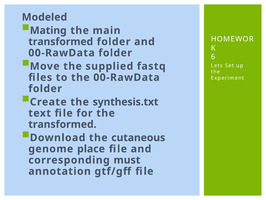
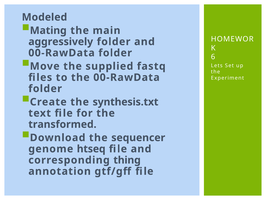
transformed at (61, 42): transformed -> aggressively
cutaneous: cutaneous -> sequencer
place: place -> htseq
must: must -> thing
